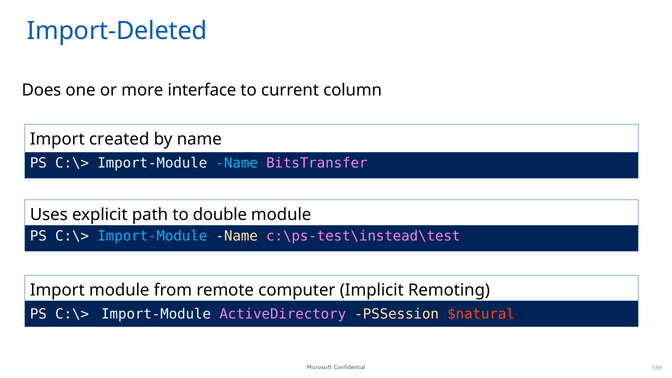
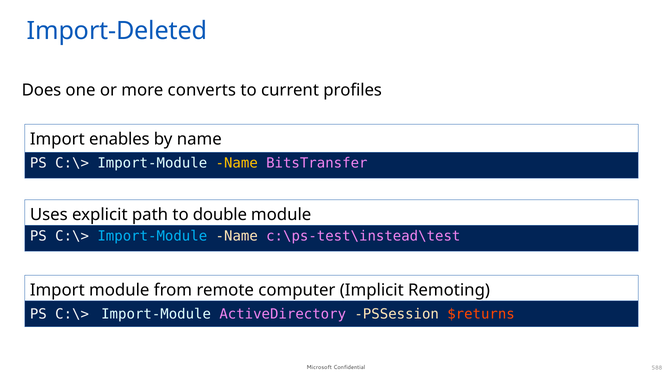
interface: interface -> converts
column: column -> profiles
created: created -> enables
Name at (237, 163) colour: light blue -> yellow
$natural: $natural -> $returns
